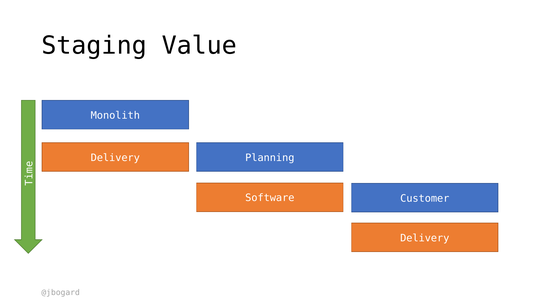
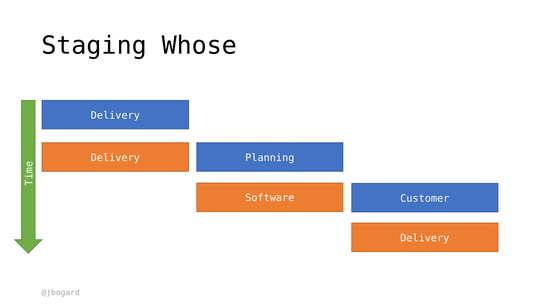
Value: Value -> Whose
Monolith at (115, 116): Monolith -> Delivery
